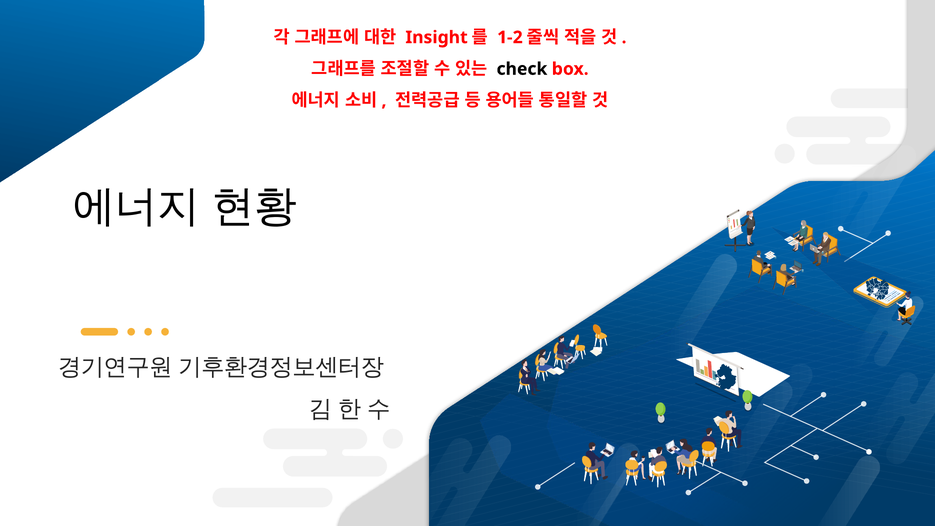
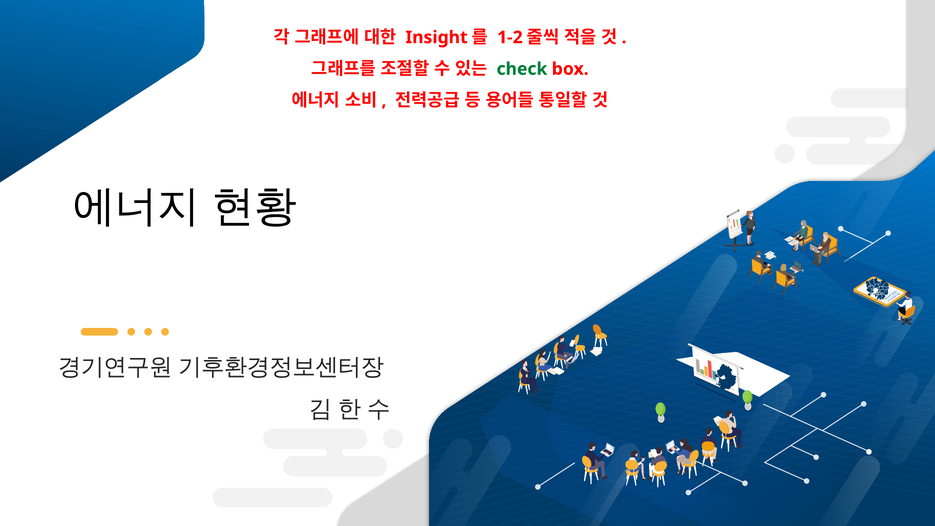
check colour: black -> green
